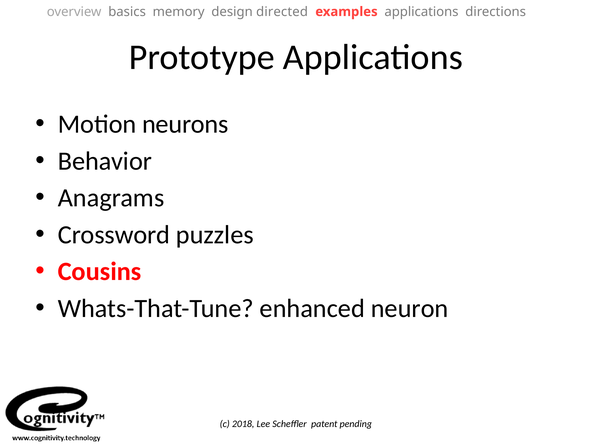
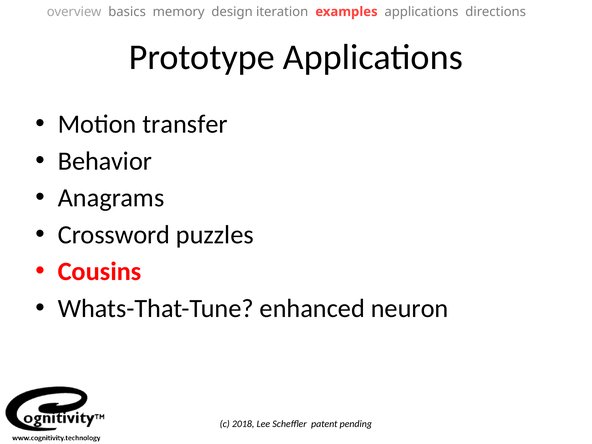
directed: directed -> iteration
neurons: neurons -> transfer
